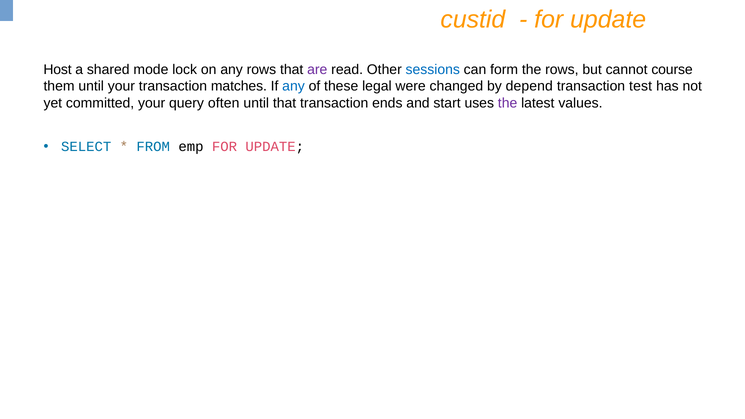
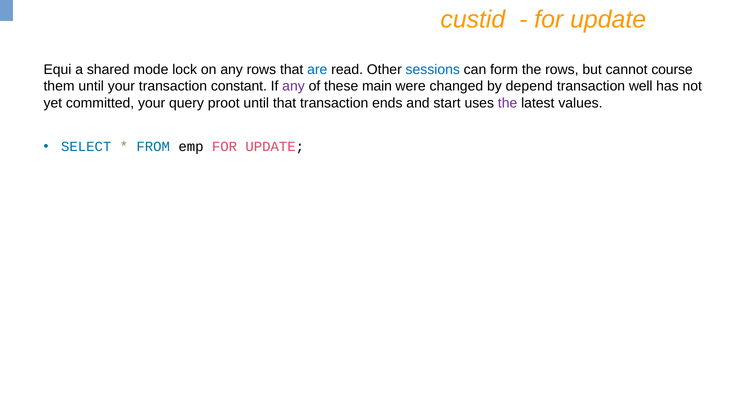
Host: Host -> Equi
are colour: purple -> blue
matches: matches -> constant
any at (294, 86) colour: blue -> purple
legal: legal -> main
test: test -> well
often: often -> proot
